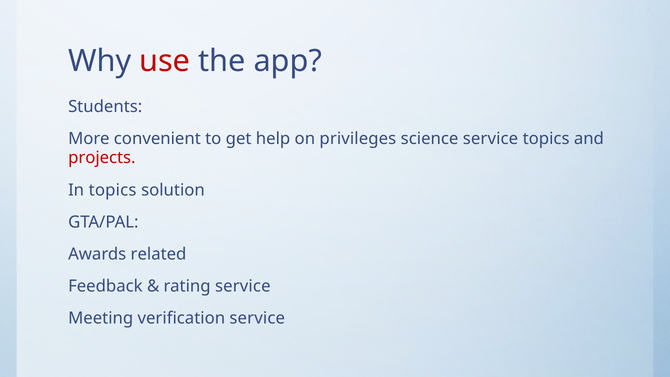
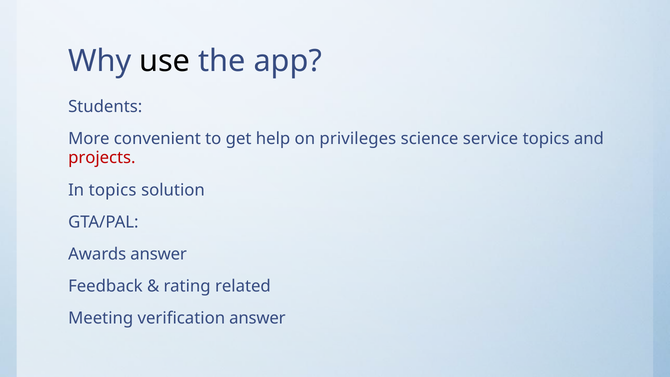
use colour: red -> black
Awards related: related -> answer
rating service: service -> related
verification service: service -> answer
